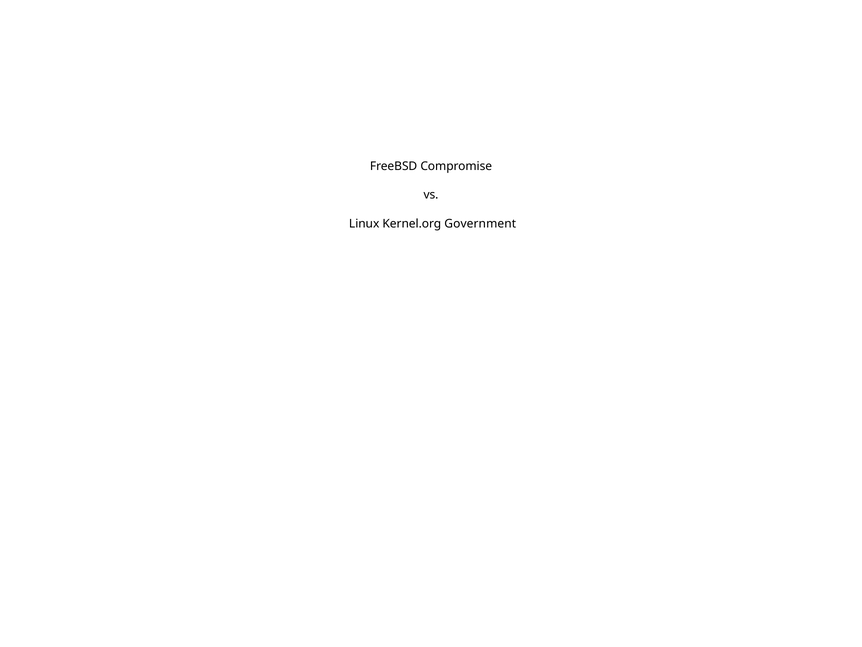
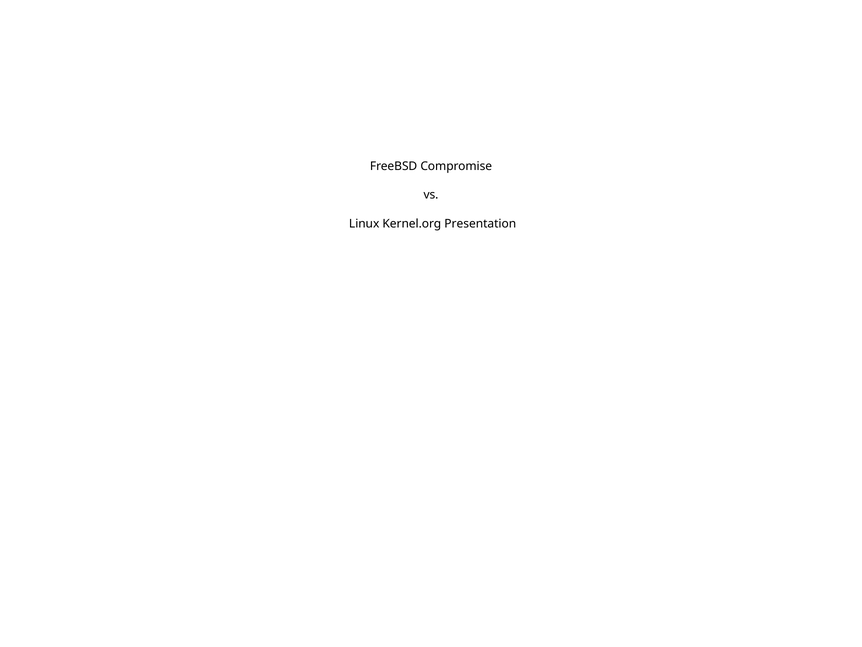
Government: Government -> Presentation
